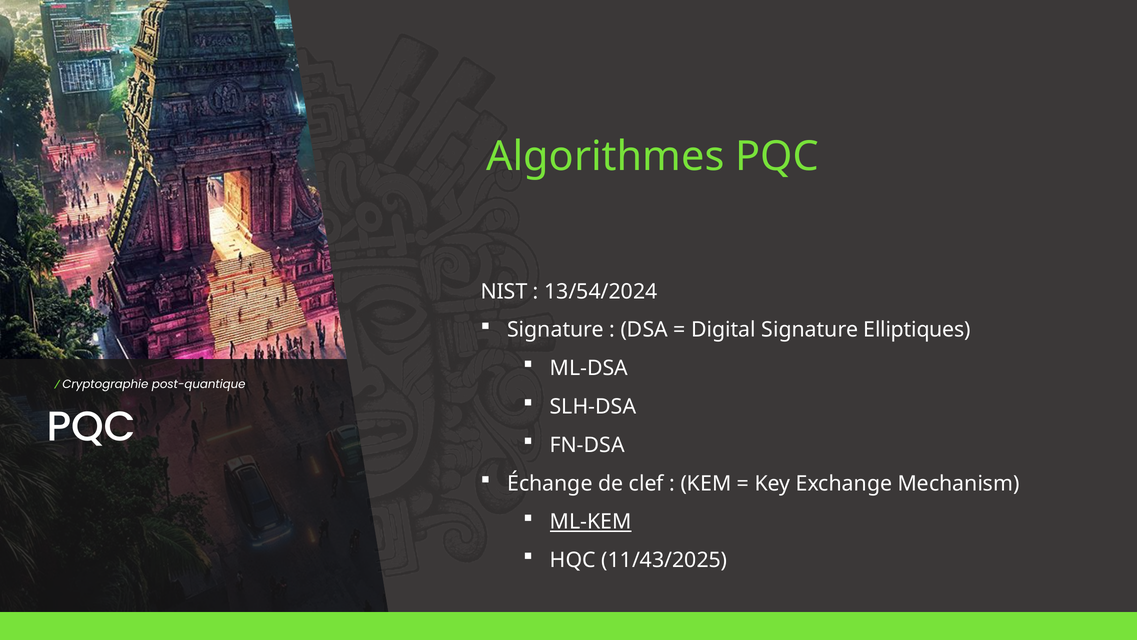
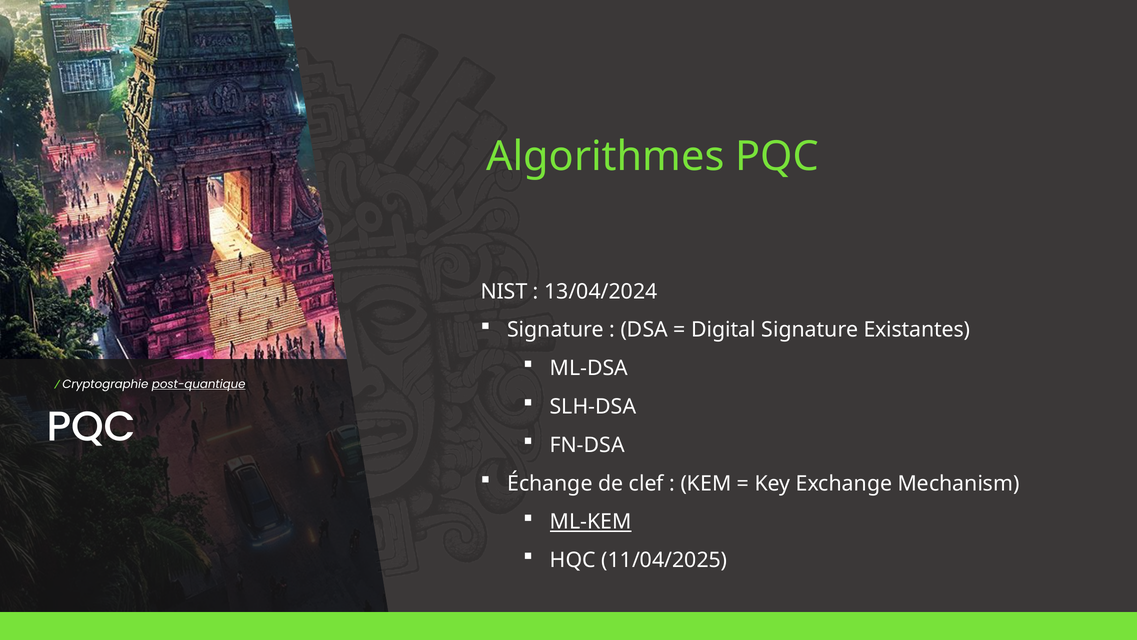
13/54/2024: 13/54/2024 -> 13/04/2024
Elliptiques: Elliptiques -> Existantes
post-quantique underline: none -> present
11/43/2025: 11/43/2025 -> 11/04/2025
